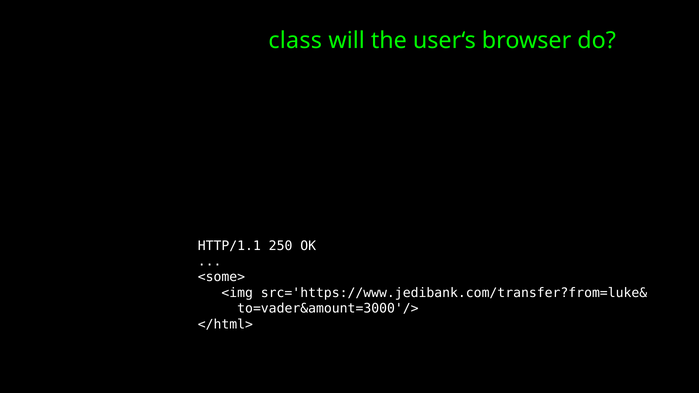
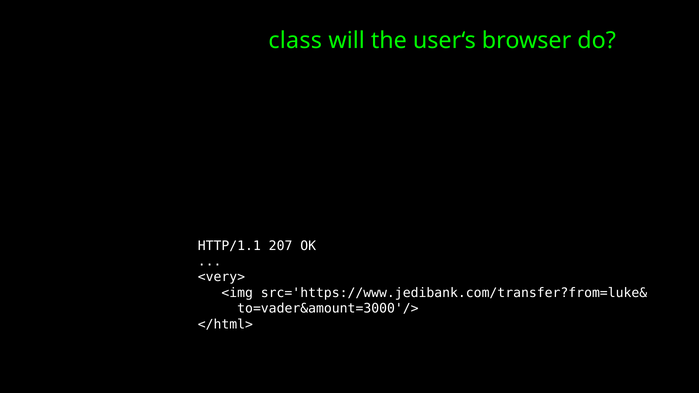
250: 250 -> 207
<some>: <some> -> <very>
